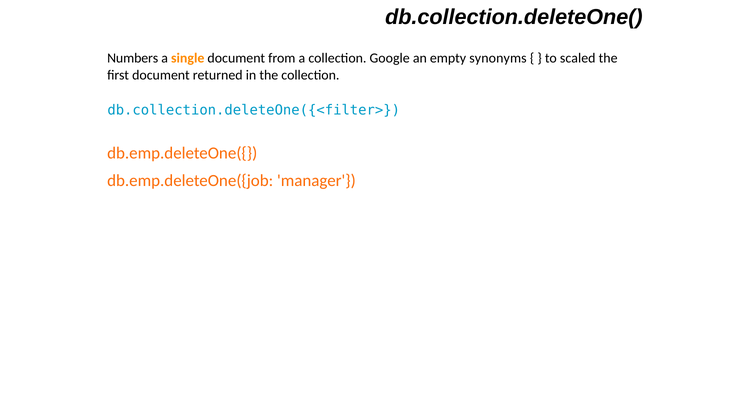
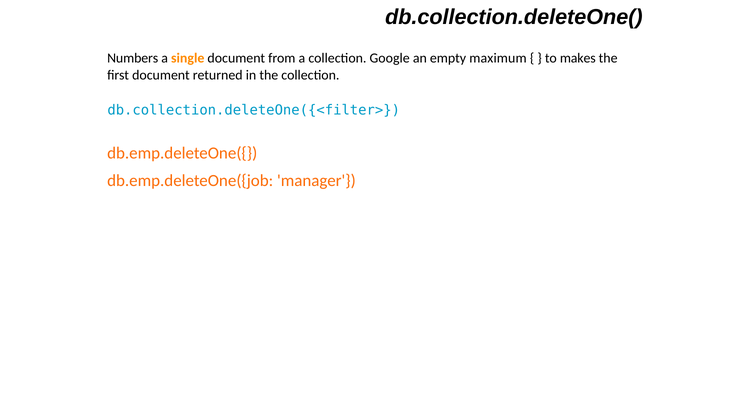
synonyms: synonyms -> maximum
scaled: scaled -> makes
